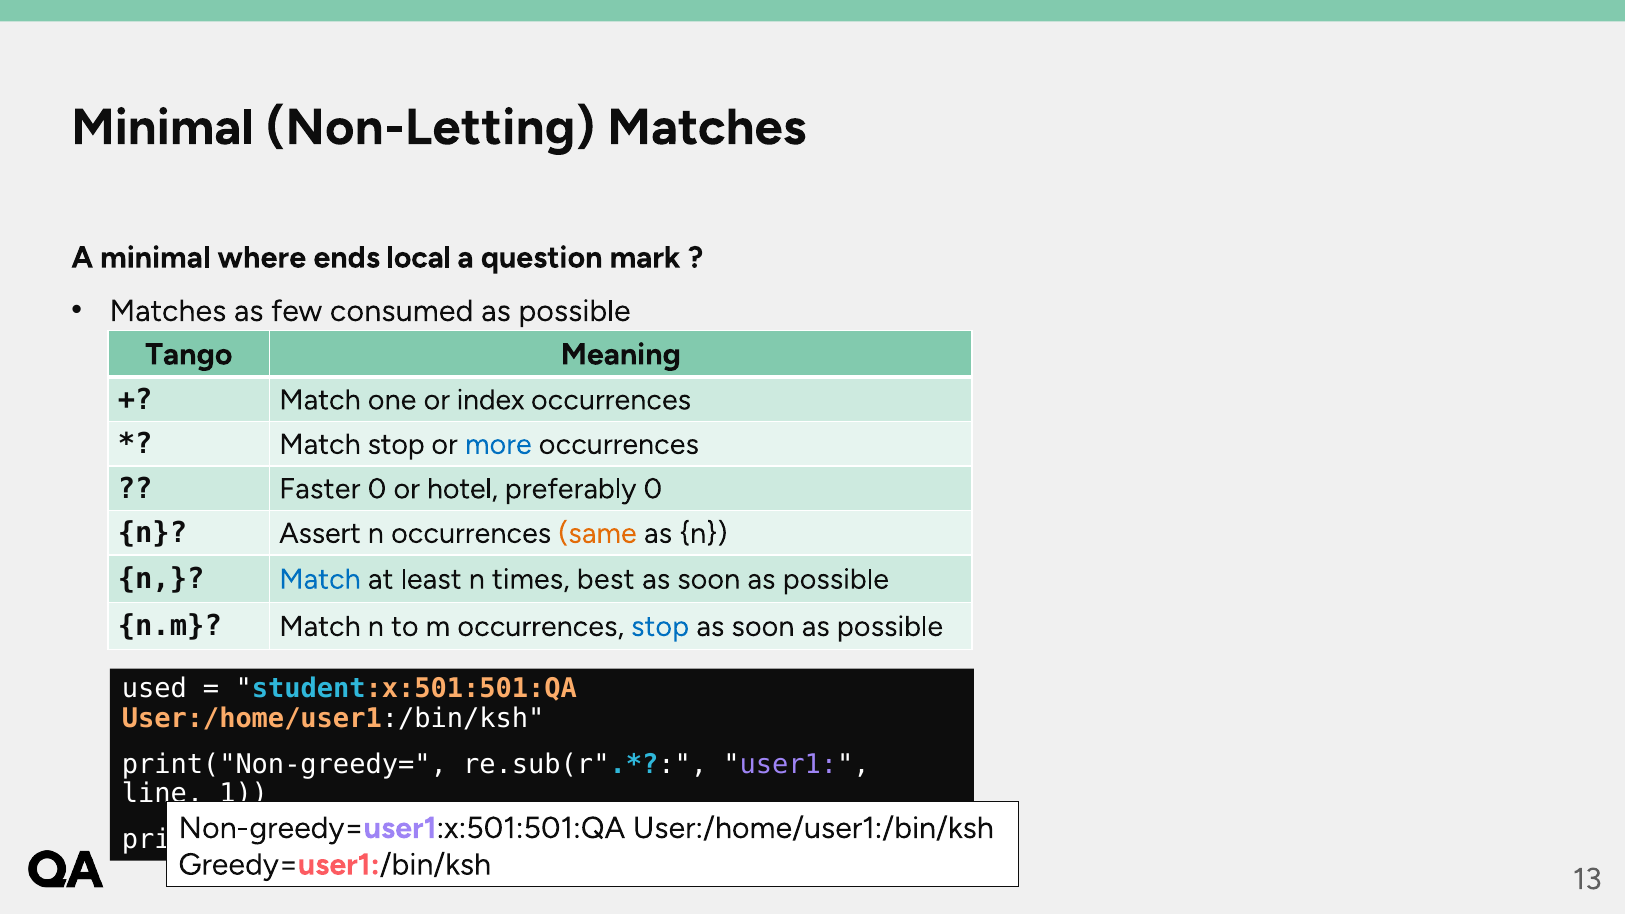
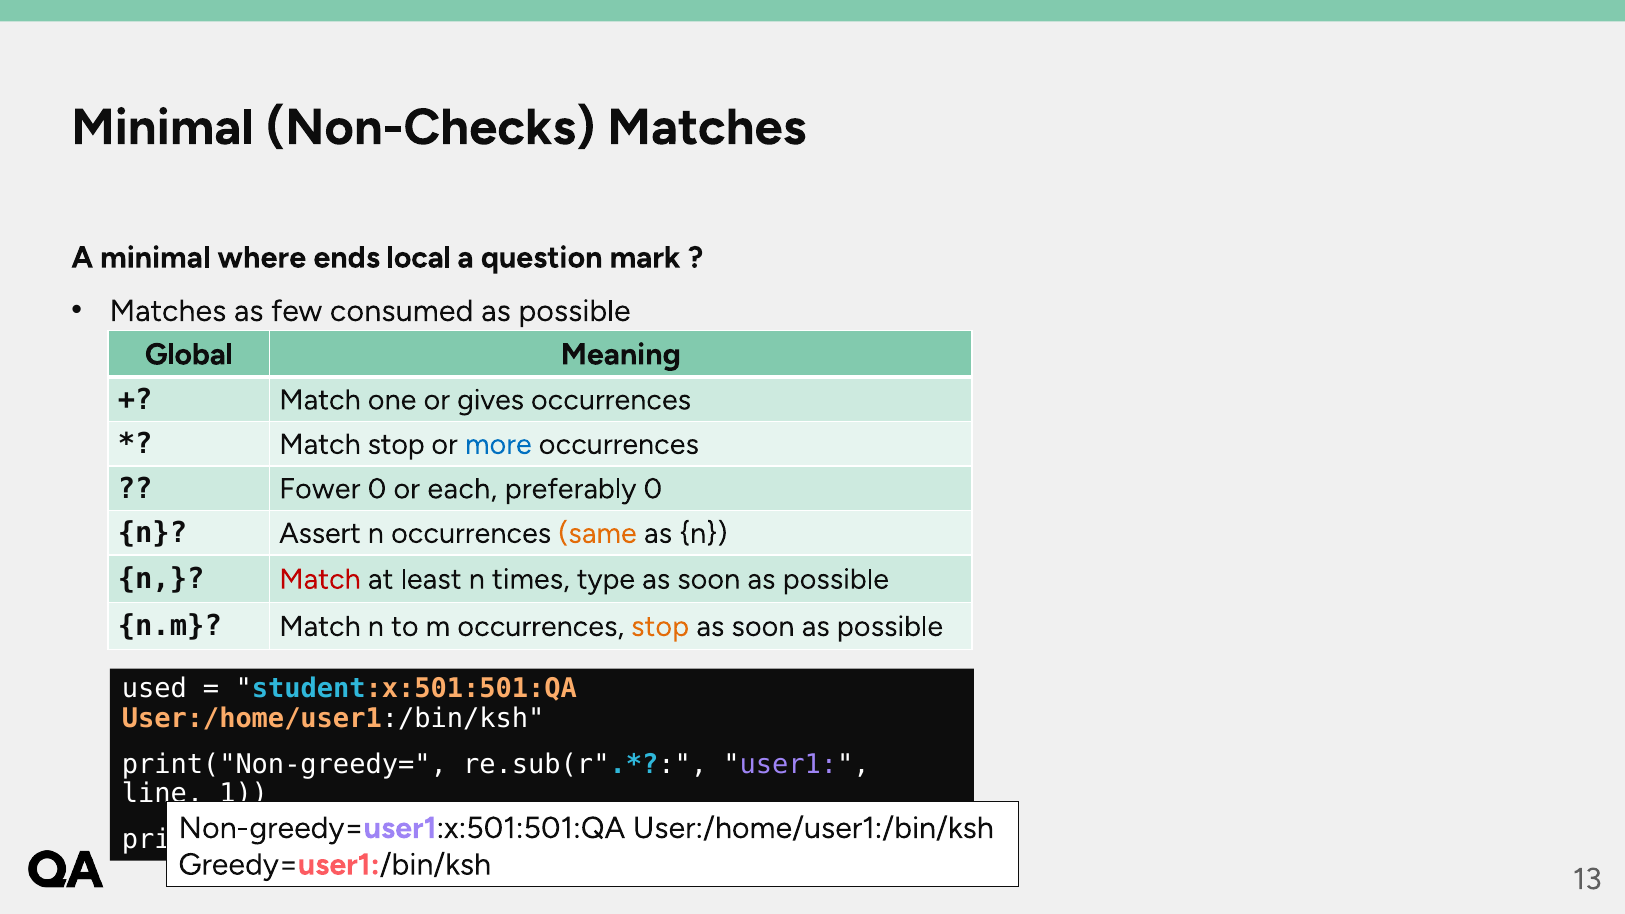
Non-Letting: Non-Letting -> Non-Checks
Tango: Tango -> Global
index: index -> gives
Faster: Faster -> Fower
hotel: hotel -> each
Match at (320, 579) colour: blue -> red
best: best -> type
stop at (660, 626) colour: blue -> orange
